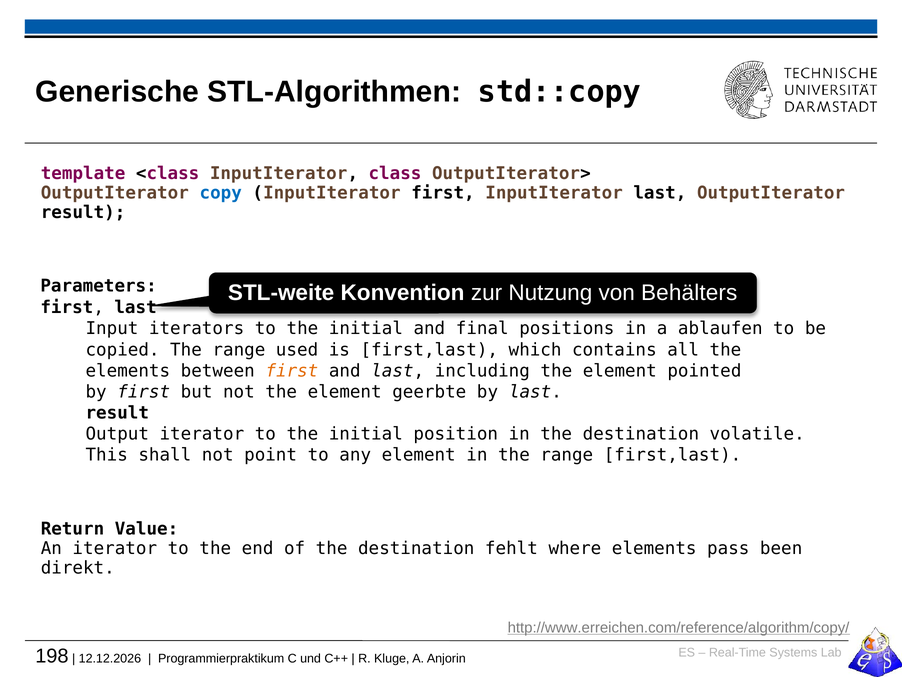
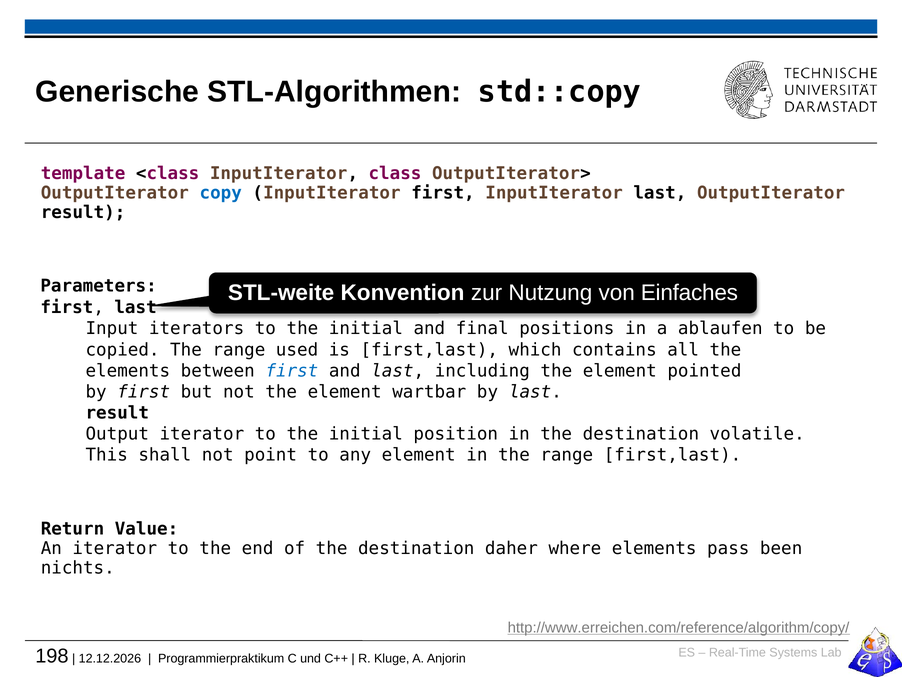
Behälters: Behälters -> Einfaches
first at (292, 371) colour: orange -> blue
geerbte: geerbte -> wartbar
fehlt: fehlt -> daher
direkt: direkt -> nichts
